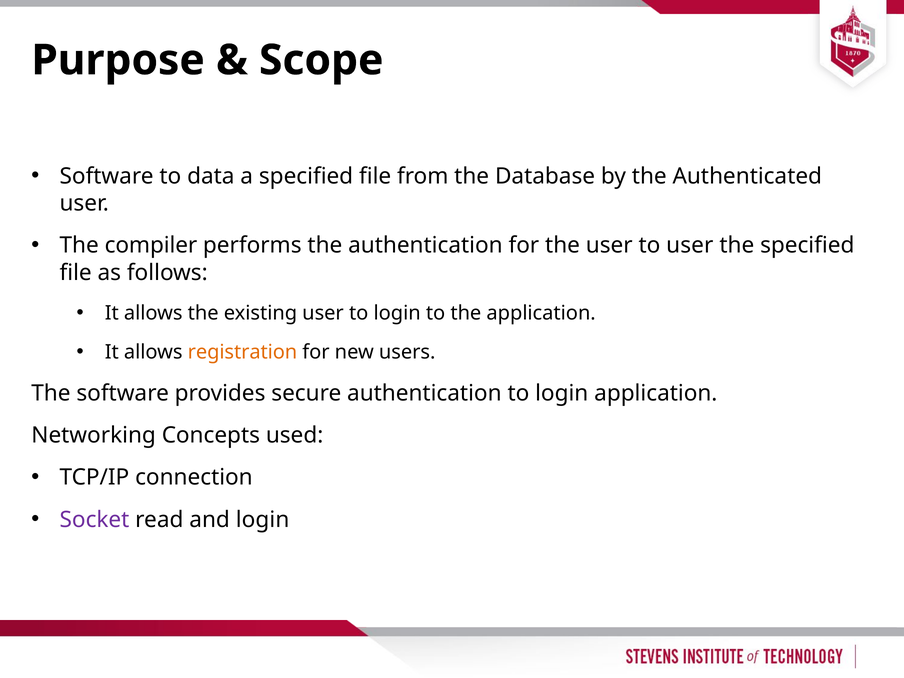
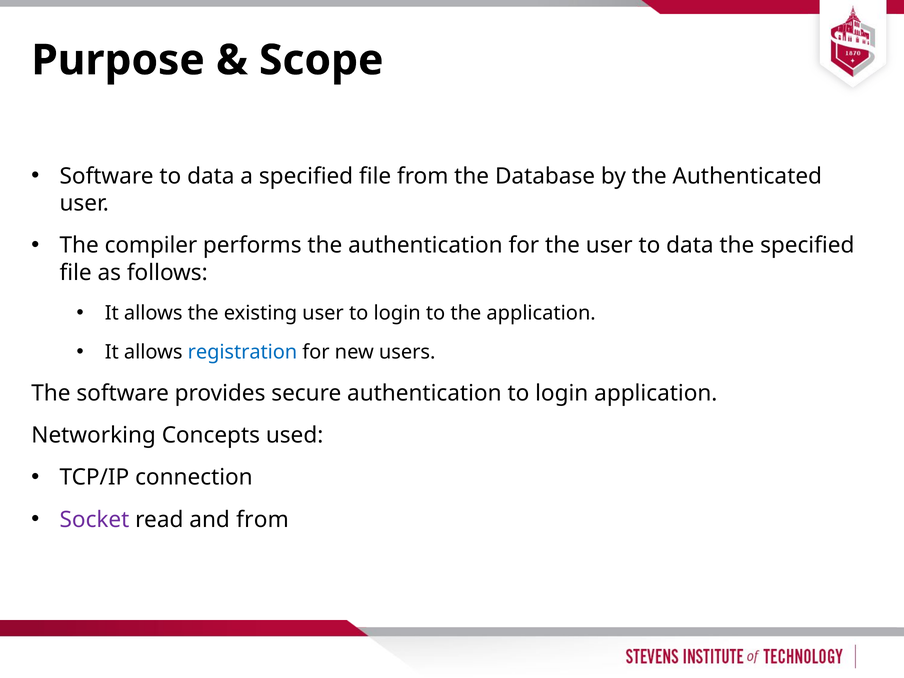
user to user: user -> data
registration colour: orange -> blue
and login: login -> from
